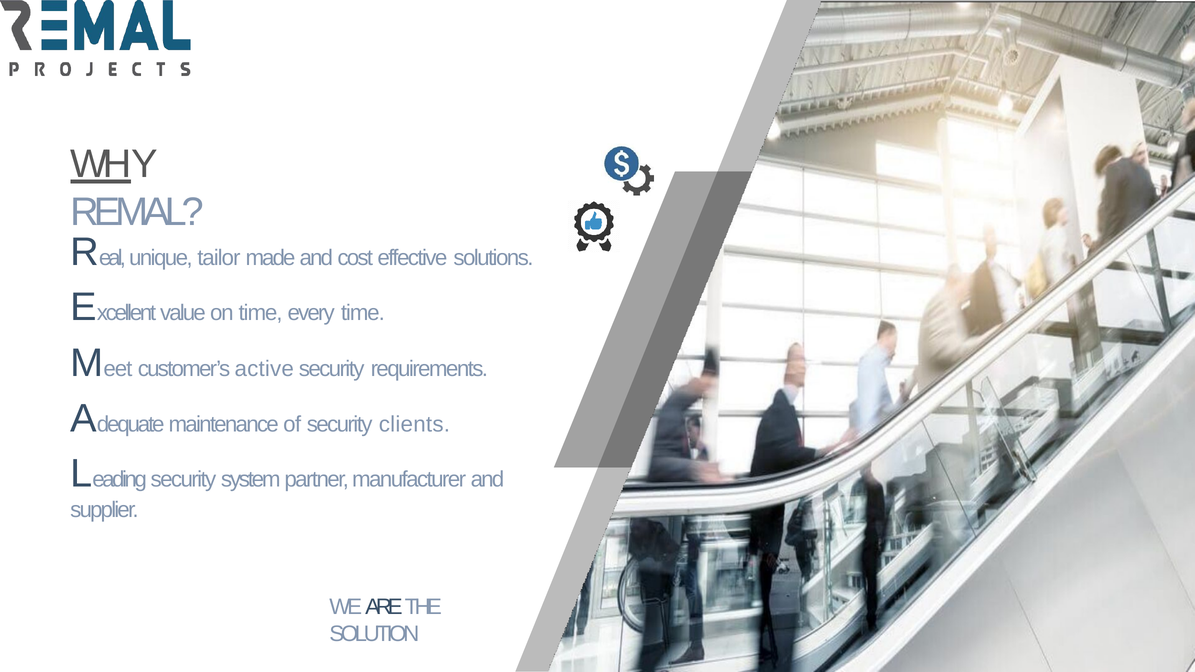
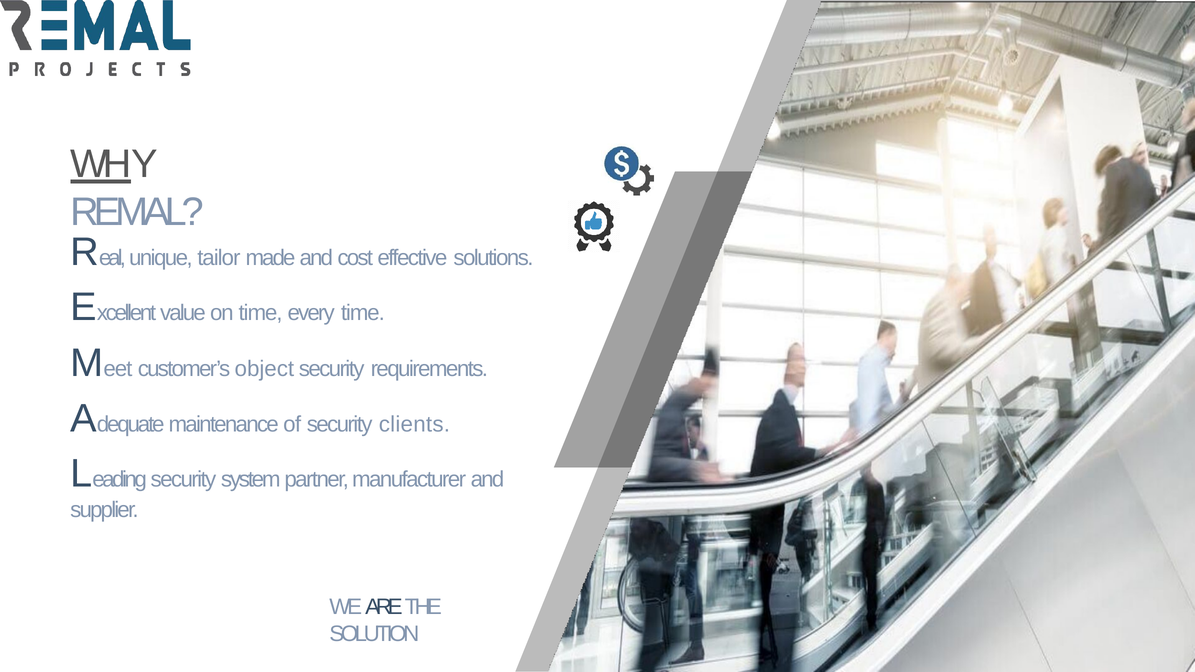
active: active -> object
